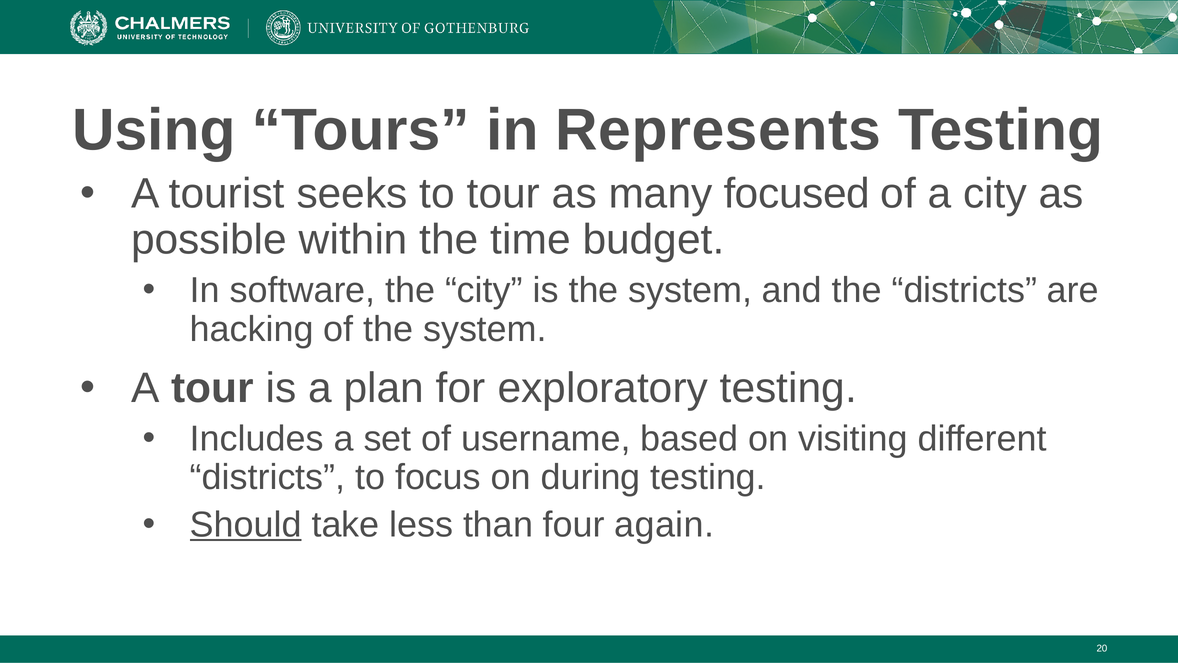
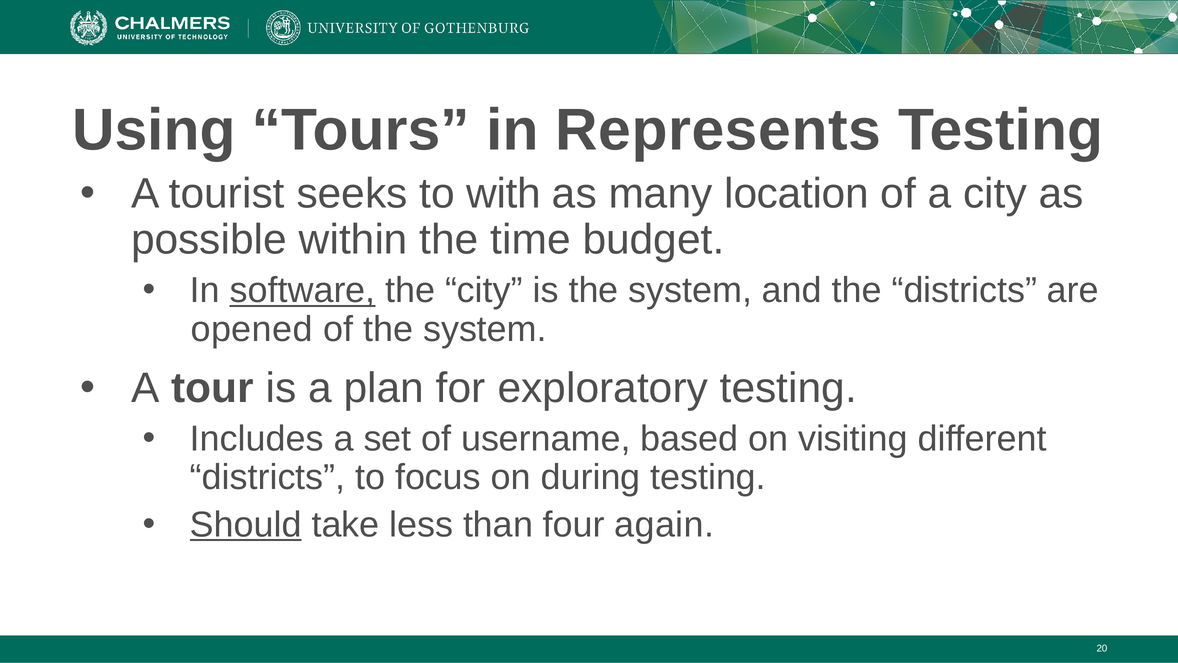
to tour: tour -> with
focused: focused -> location
software underline: none -> present
hacking: hacking -> opened
